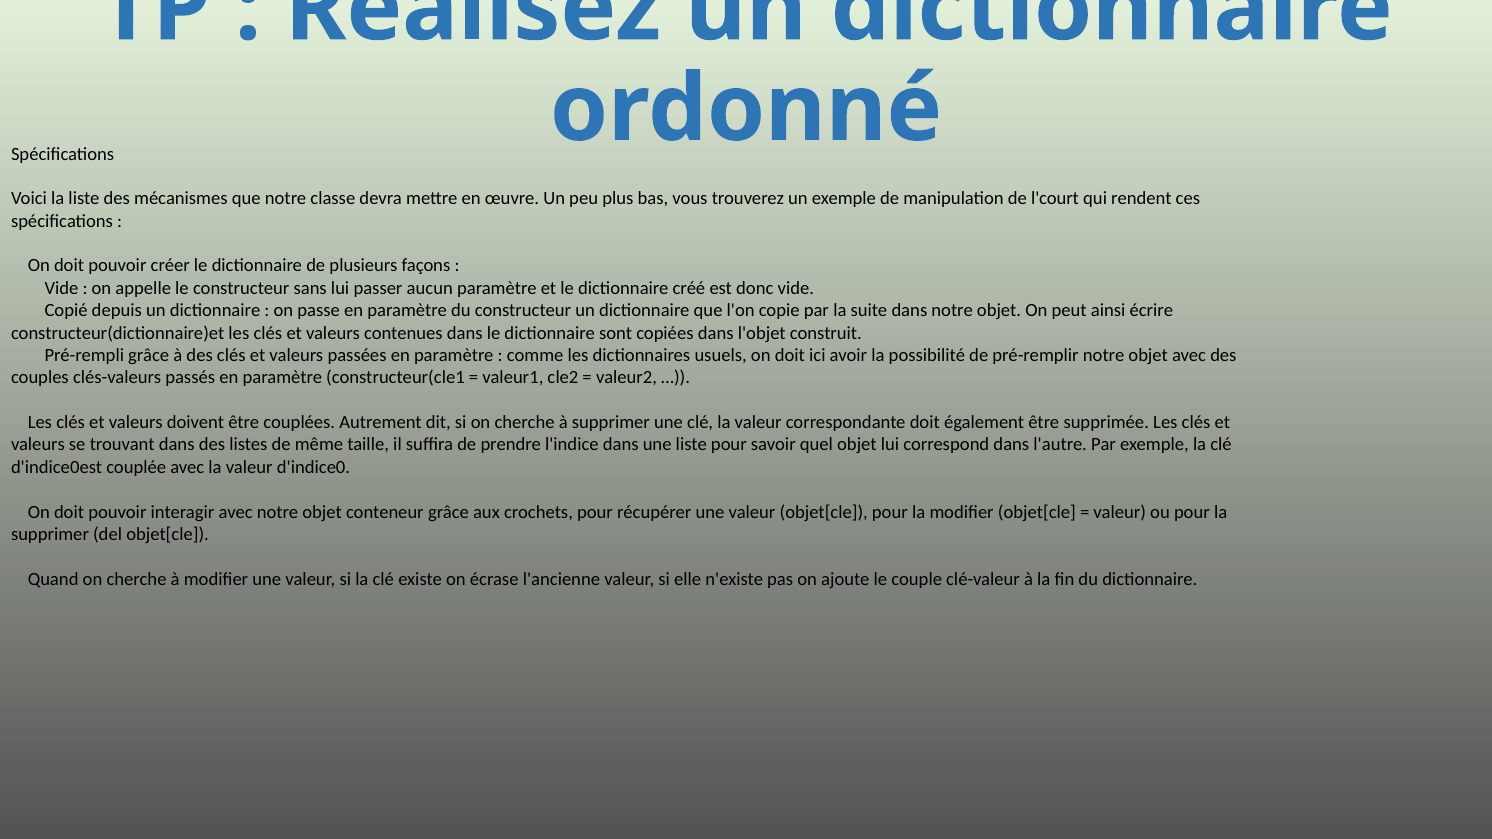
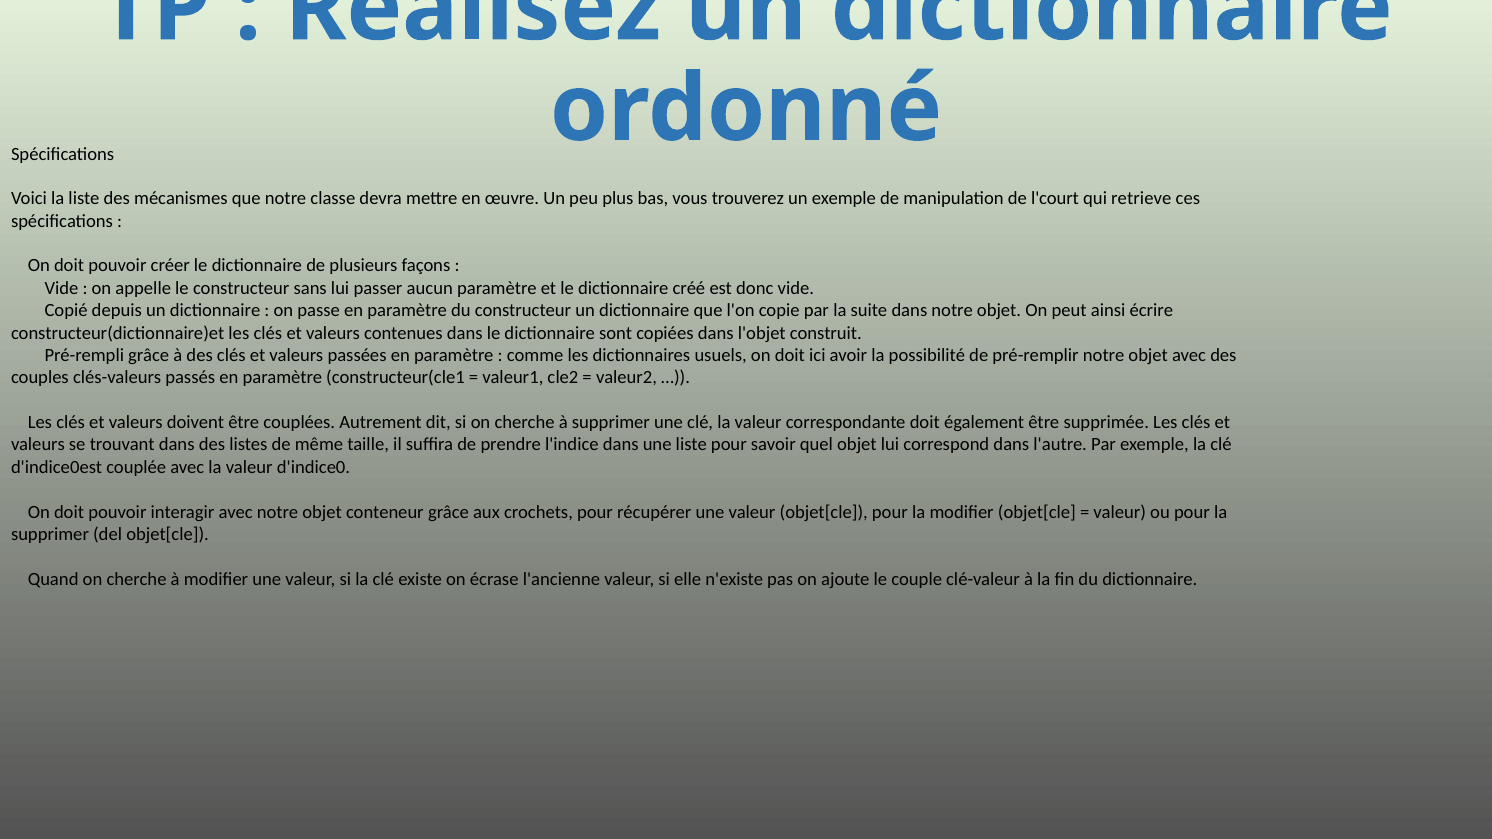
rendent: rendent -> retrieve
